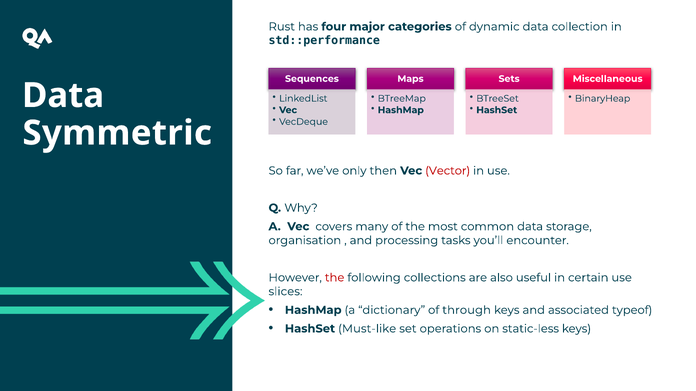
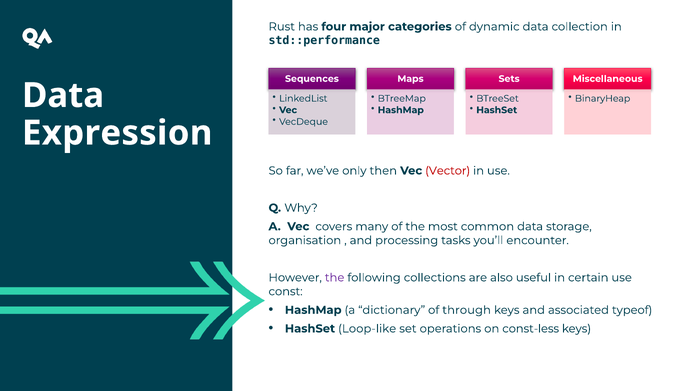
Symmetric: Symmetric -> Expression
the at (335, 278) colour: red -> purple
slices: slices -> const
Must-like: Must-like -> Loop-like
static-less: static-less -> const-less
